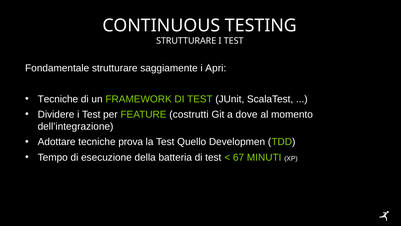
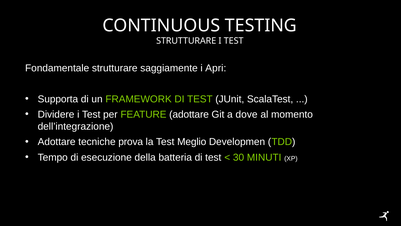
Tecniche at (58, 99): Tecniche -> Supporta
FEATURE costrutti: costrutti -> adottare
Quello: Quello -> Meglio
67: 67 -> 30
